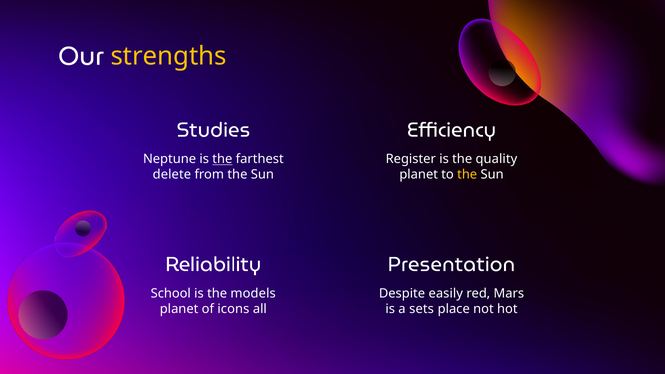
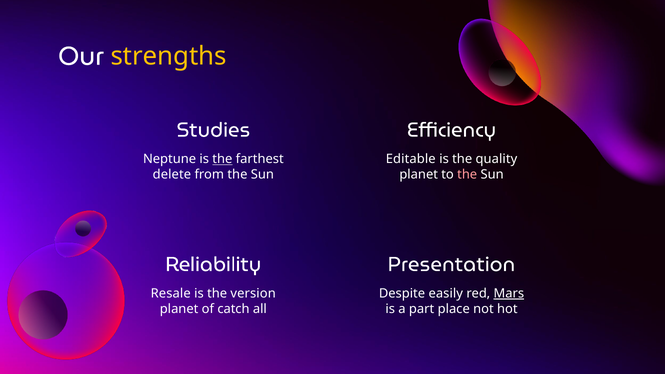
Register: Register -> Editable
the at (467, 175) colour: yellow -> pink
School: School -> Resale
models: models -> version
Mars underline: none -> present
icons: icons -> catch
sets: sets -> part
